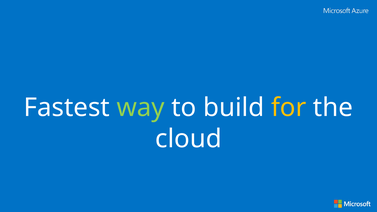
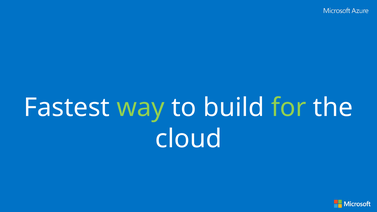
for colour: yellow -> light green
